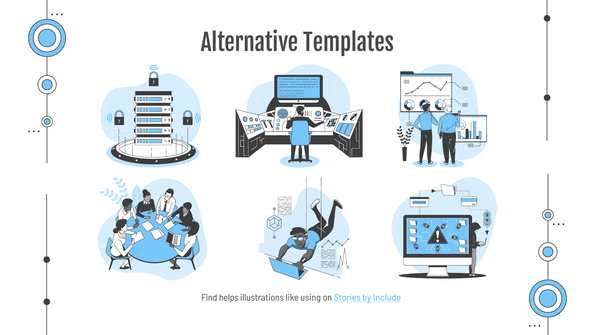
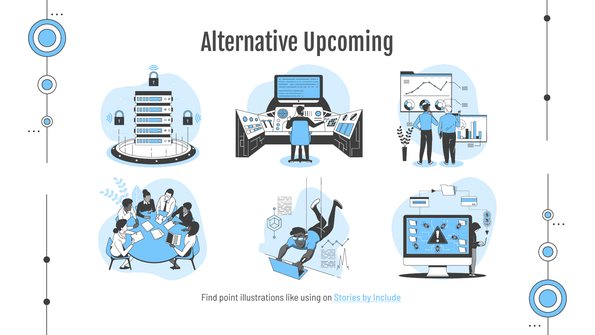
Templates: Templates -> Upcoming
helps: helps -> point
